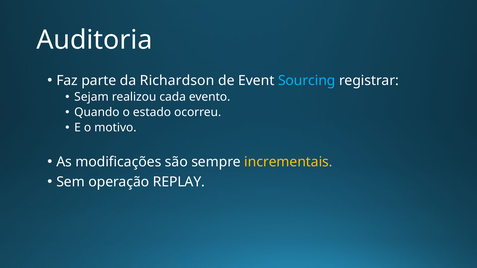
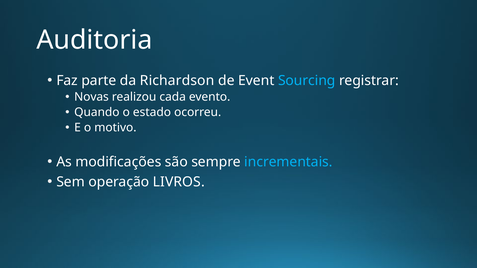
Sejam: Sejam -> Novas
incrementais colour: yellow -> light blue
REPLAY: REPLAY -> LIVROS
